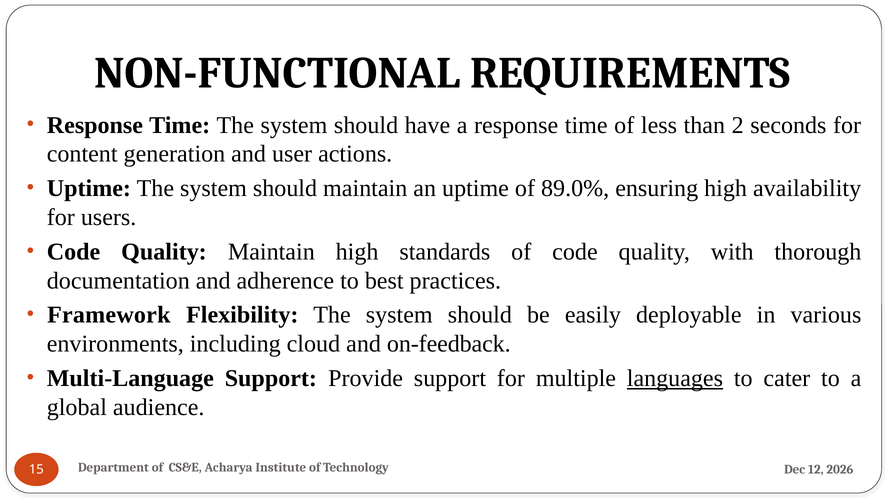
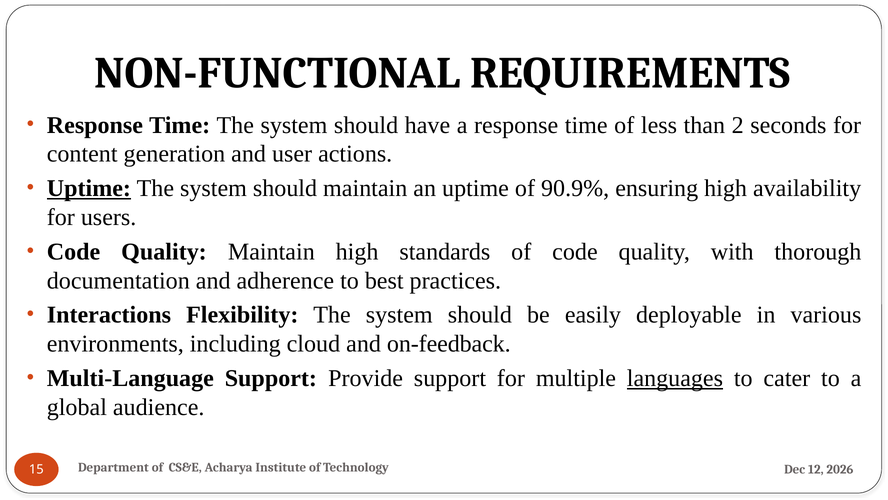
Uptime at (89, 188) underline: none -> present
89.0%: 89.0% -> 90.9%
Framework: Framework -> Interactions
